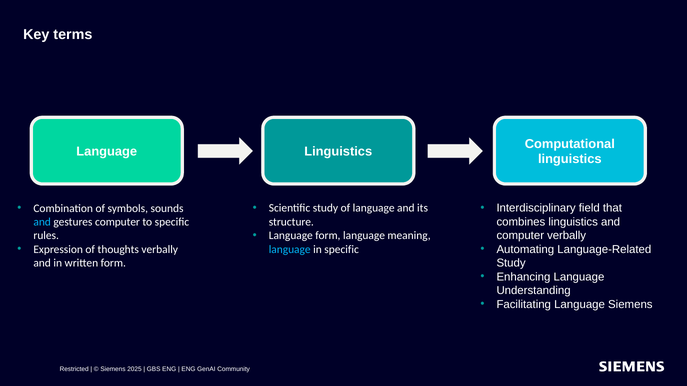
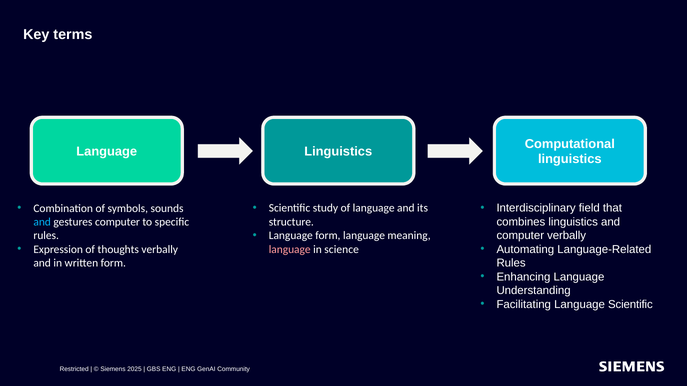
language at (290, 250) colour: light blue -> pink
in specific: specific -> science
Study at (511, 263): Study -> Rules
Language Siemens: Siemens -> Scientific
